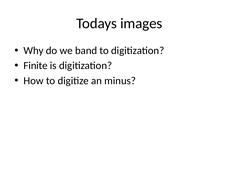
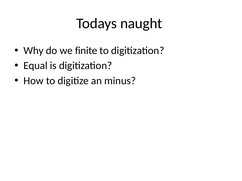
images: images -> naught
band: band -> finite
Finite: Finite -> Equal
